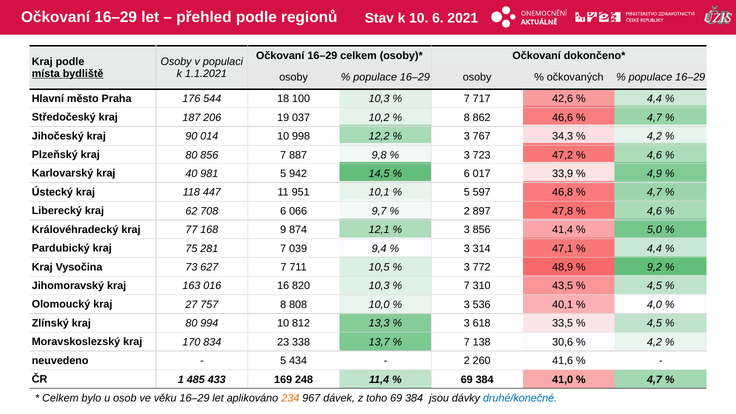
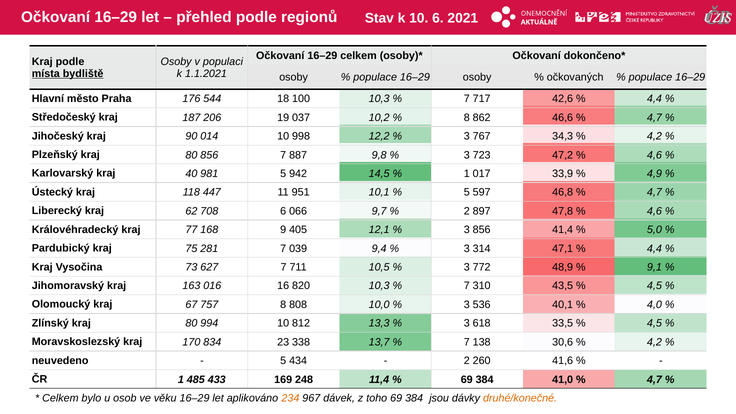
6 at (467, 174): 6 -> 1
874: 874 -> 405
9,2: 9,2 -> 9,1
27: 27 -> 67
druhé/konečné colour: blue -> orange
